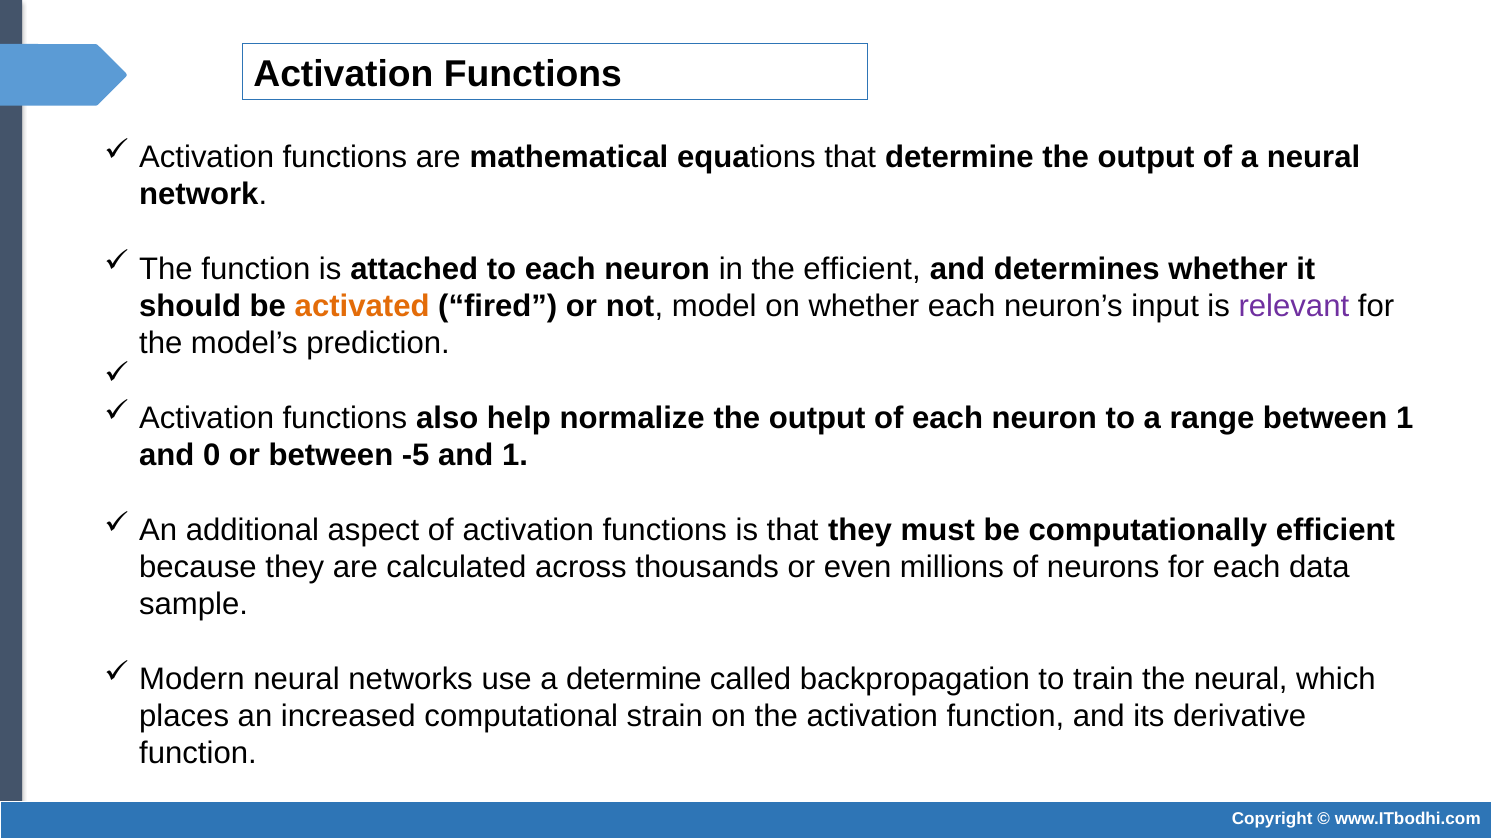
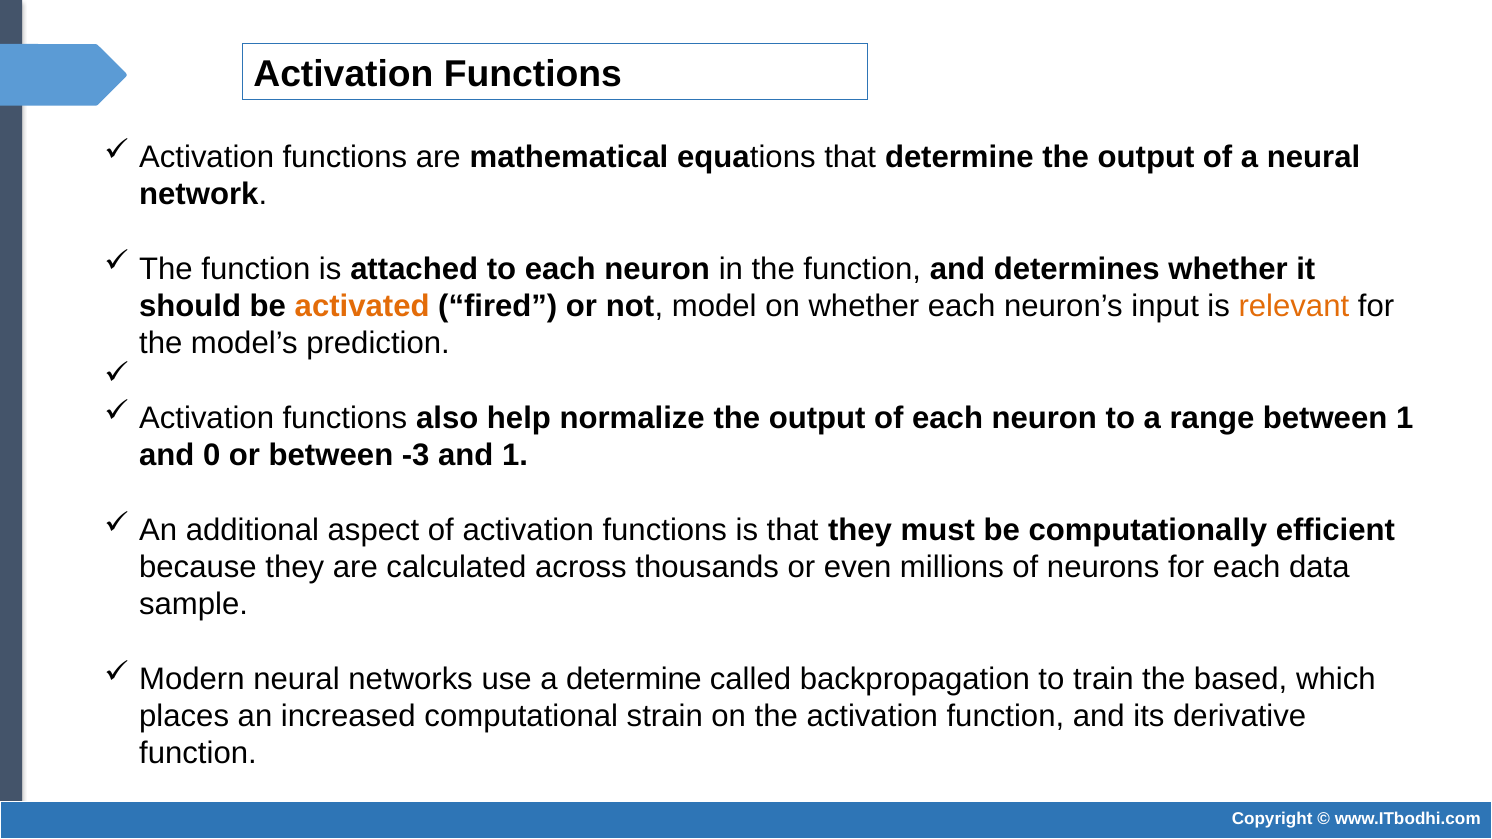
in the efficient: efficient -> function
relevant colour: purple -> orange
-5: -5 -> -3
the neural: neural -> based
